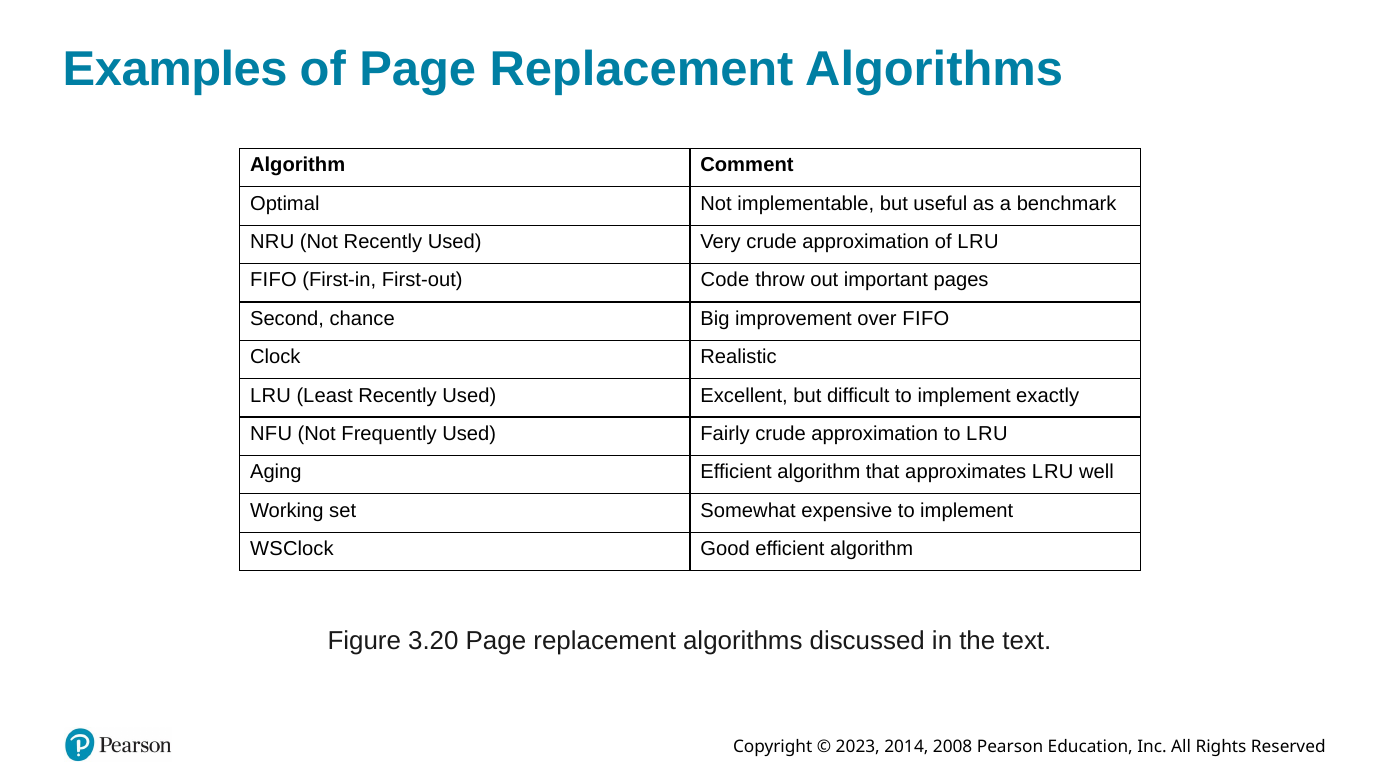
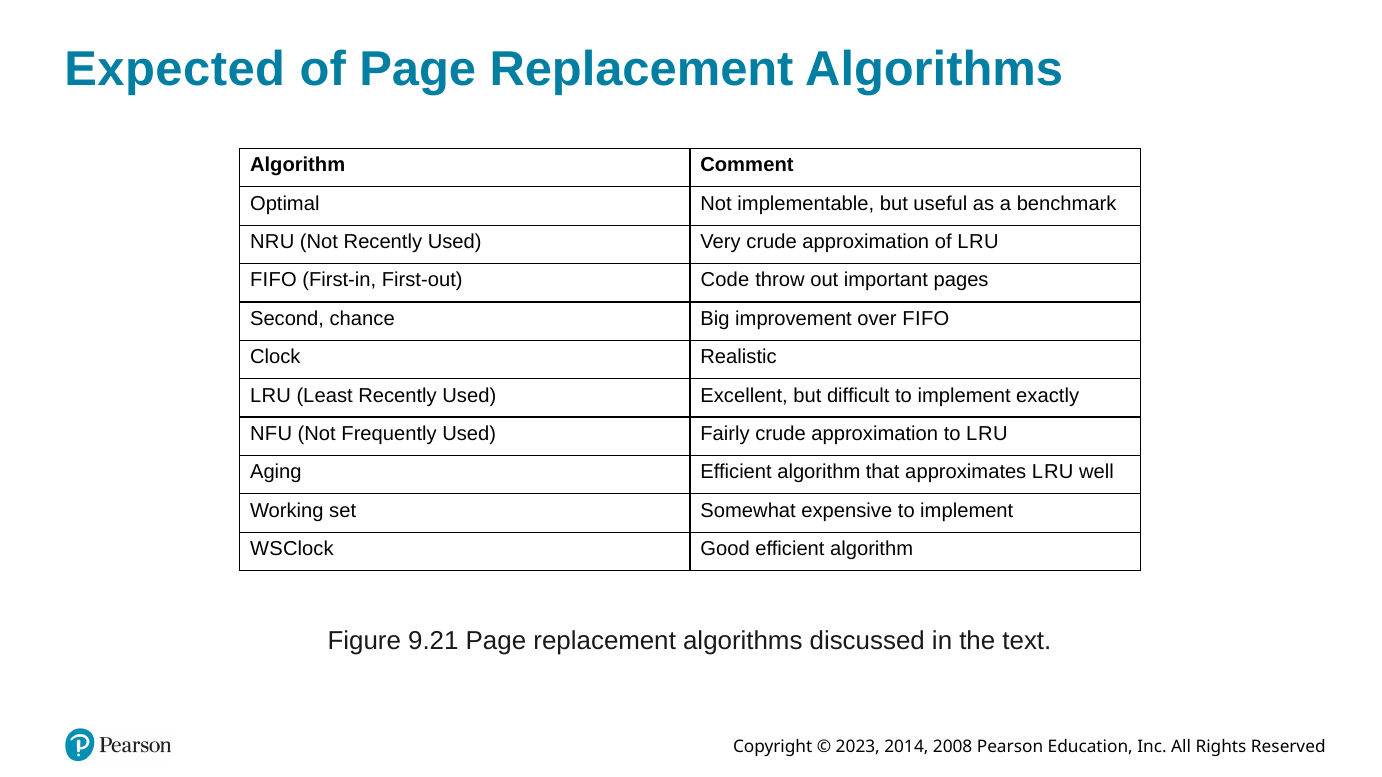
Examples: Examples -> Expected
3.20: 3.20 -> 9.21
